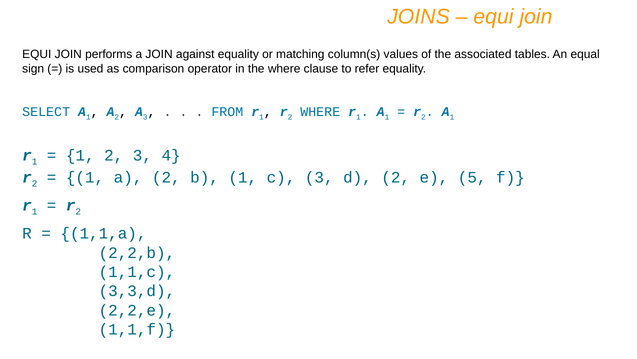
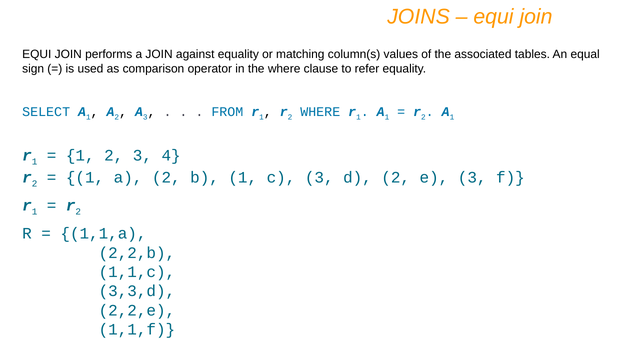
e 5: 5 -> 3
